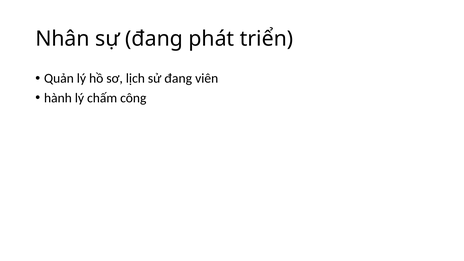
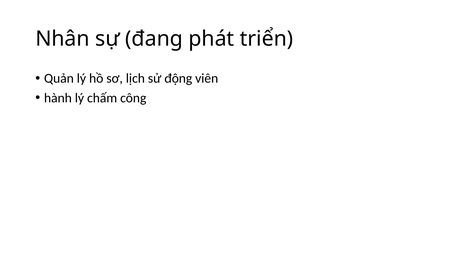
sử đang: đang -> động
